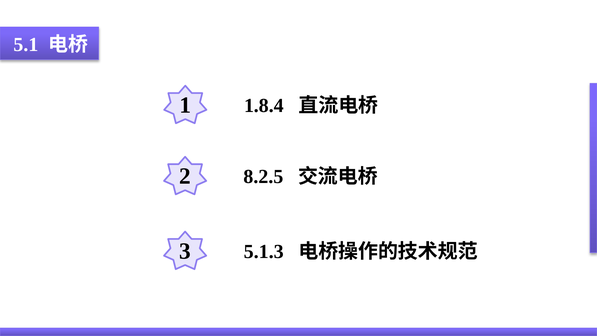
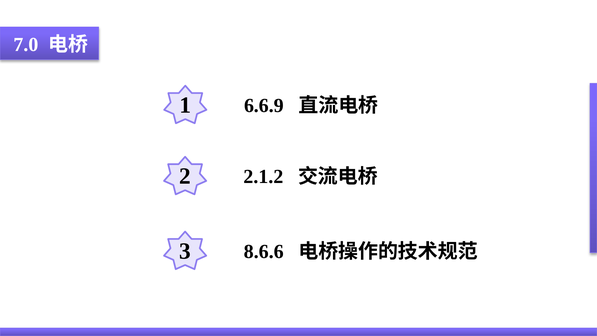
5.1: 5.1 -> 7.0
1.8.4: 1.8.4 -> 6.6.9
8.2.5: 8.2.5 -> 2.1.2
5.1.3: 5.1.3 -> 8.6.6
